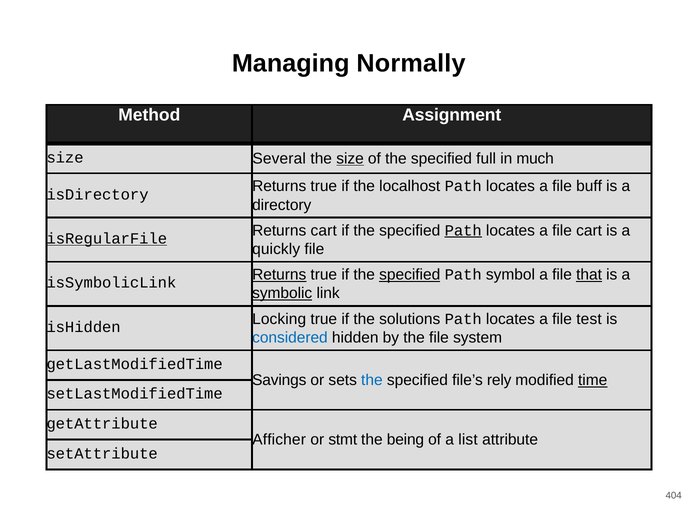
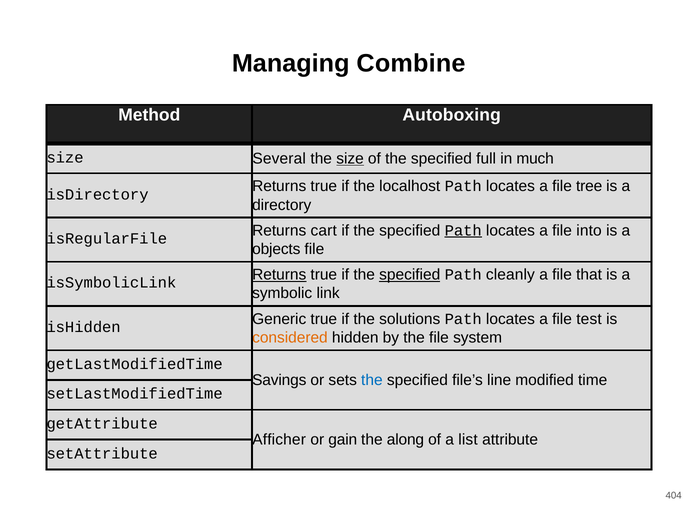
Normally: Normally -> Combine
Assignment: Assignment -> Autoboxing
buff: buff -> tree
file cart: cart -> into
isRegularFile underline: present -> none
quickly: quickly -> objects
symbol: symbol -> cleanly
that underline: present -> none
symbolic underline: present -> none
Locking: Locking -> Generic
considered colour: blue -> orange
rely: rely -> line
time underline: present -> none
stmt: stmt -> gain
being: being -> along
